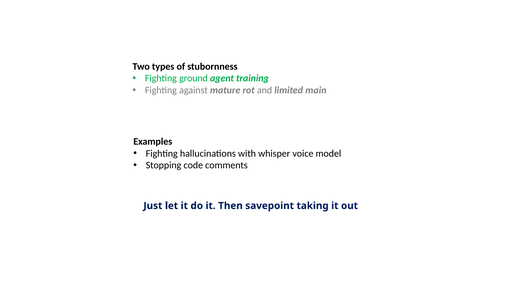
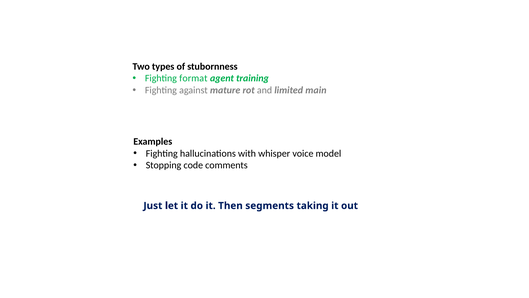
ground: ground -> format
savepoint: savepoint -> segments
